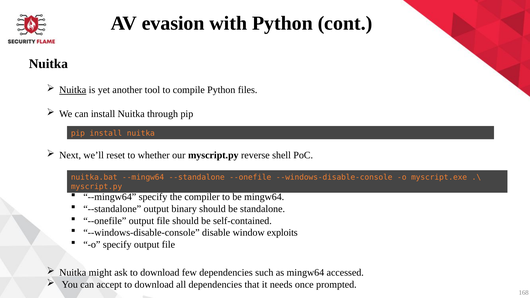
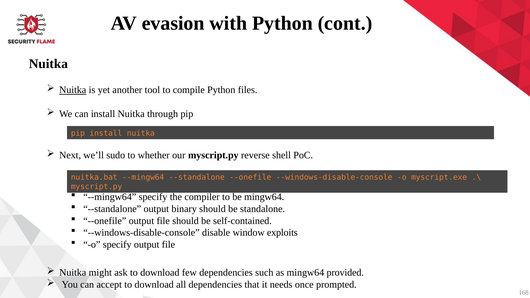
reset: reset -> sudo
accessed: accessed -> provided
